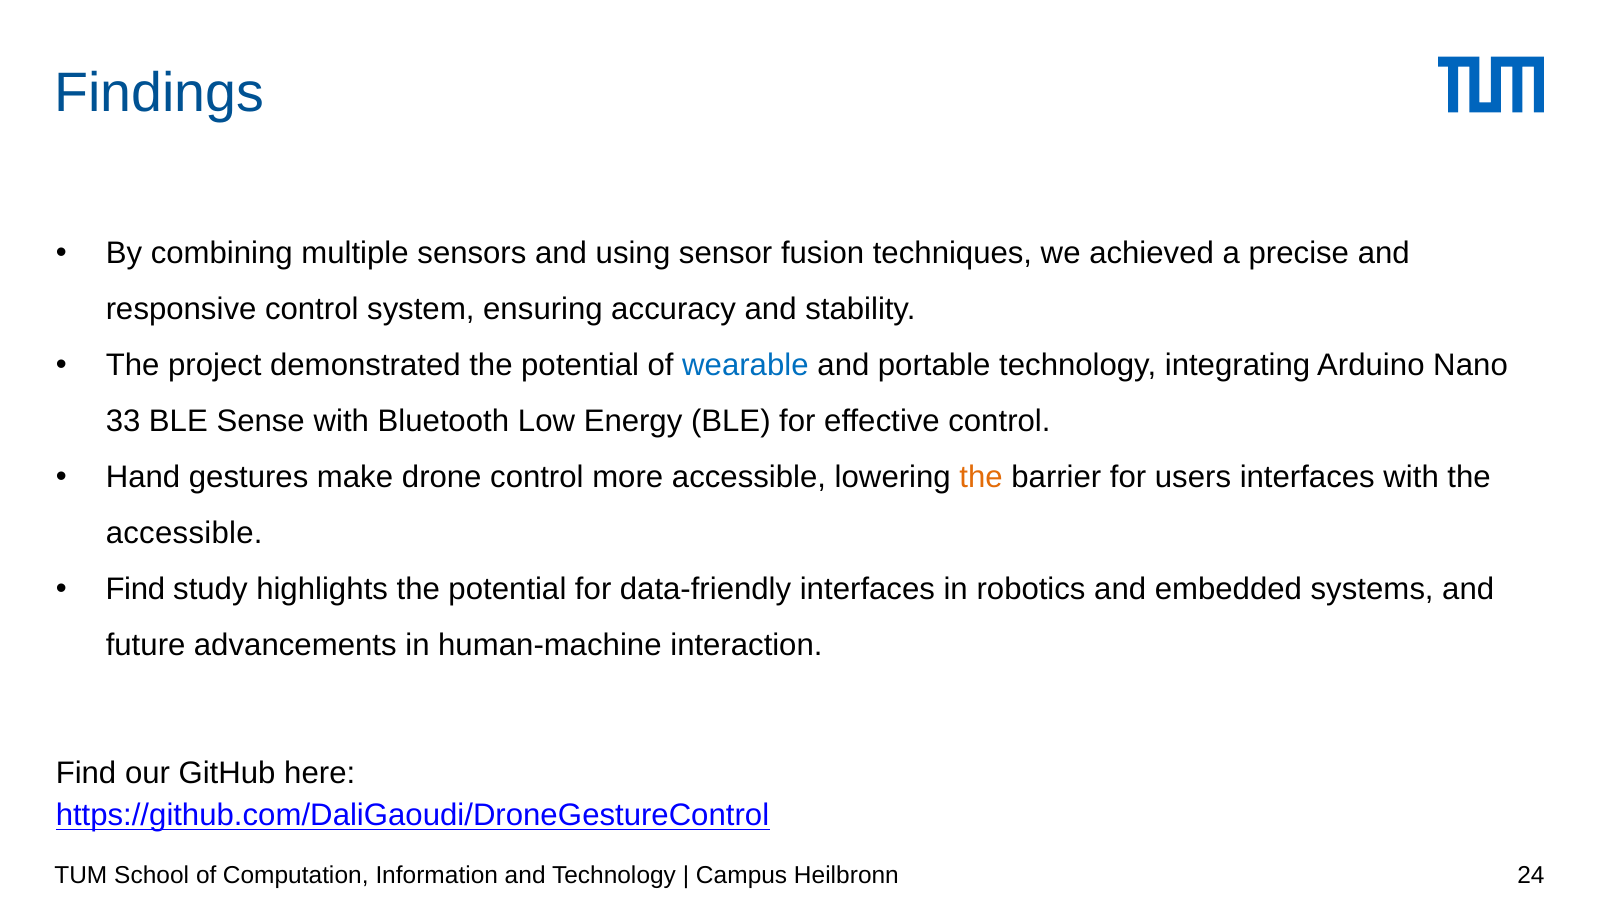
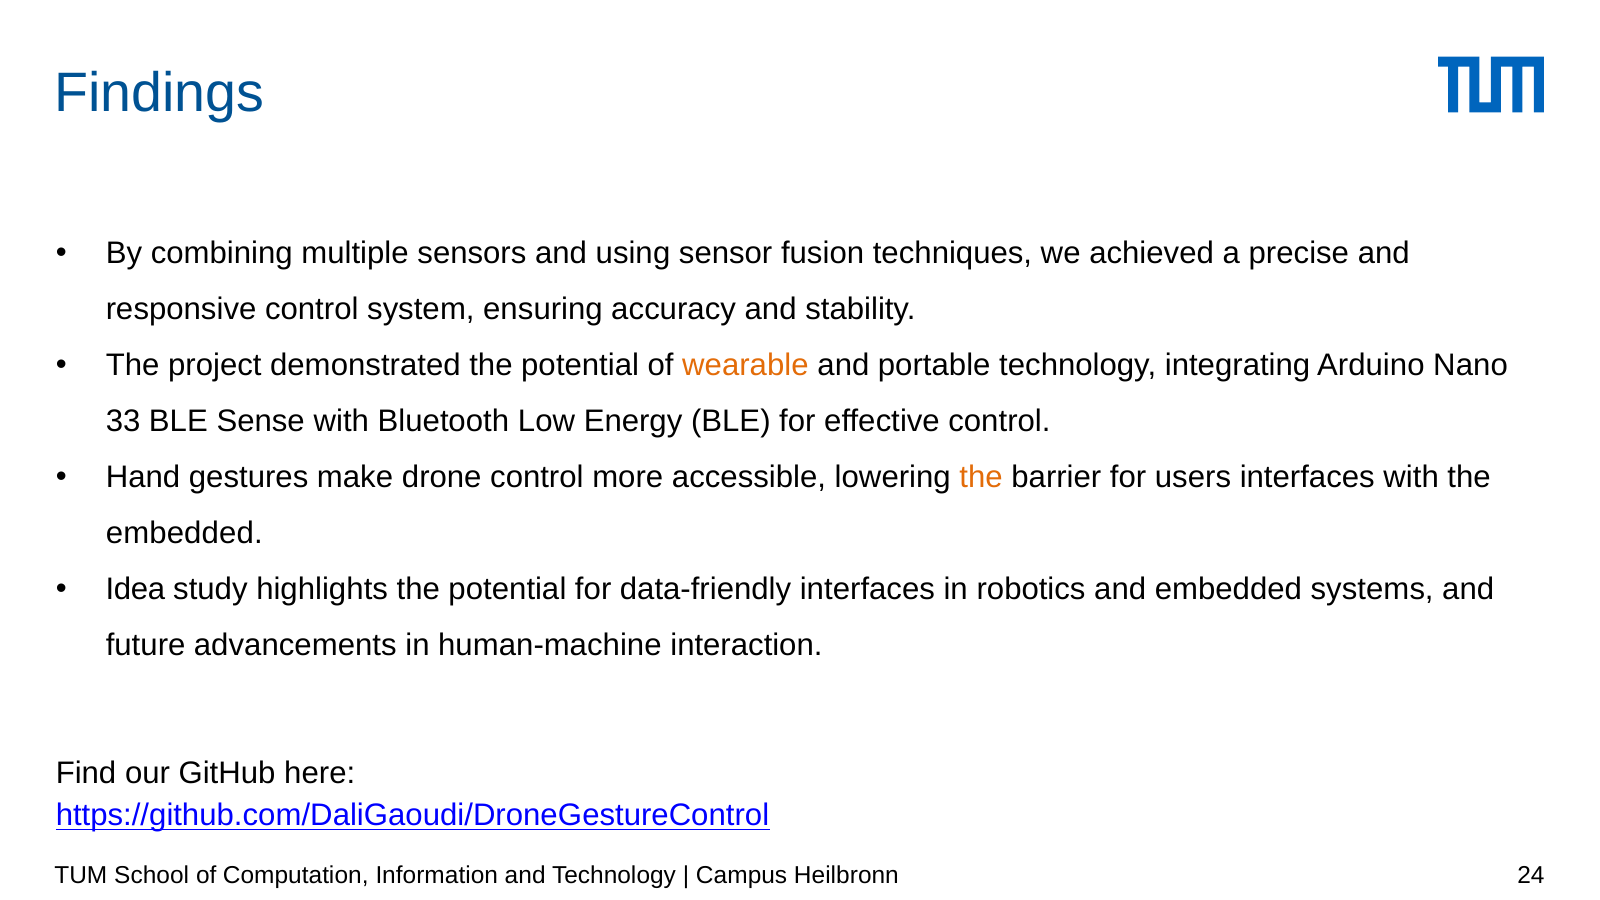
wearable colour: blue -> orange
accessible at (184, 533): accessible -> embedded
Find at (135, 589): Find -> Idea
